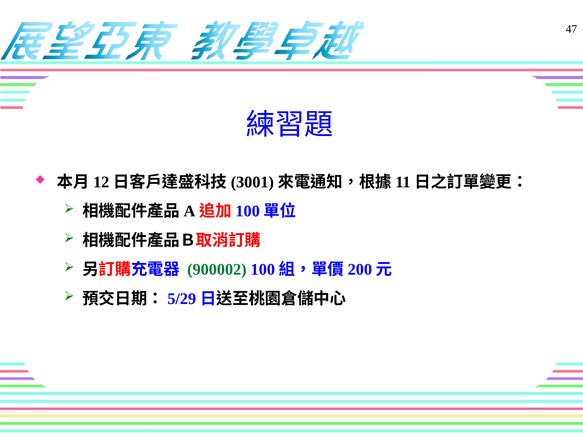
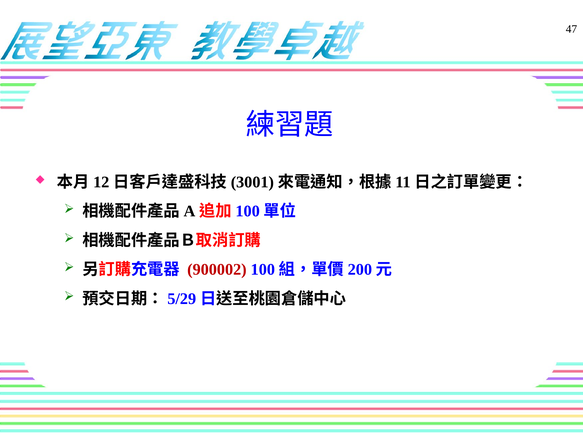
900002 colour: green -> red
